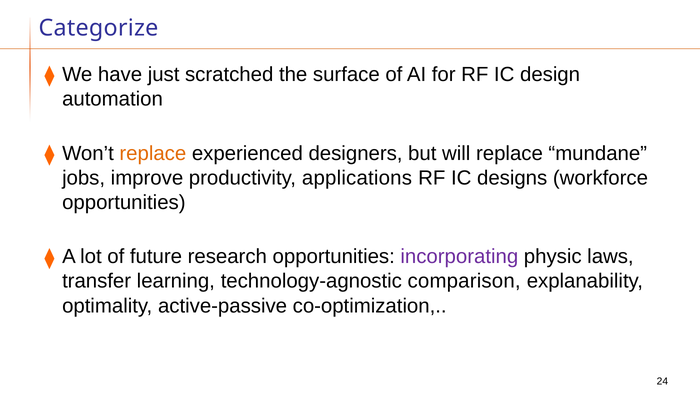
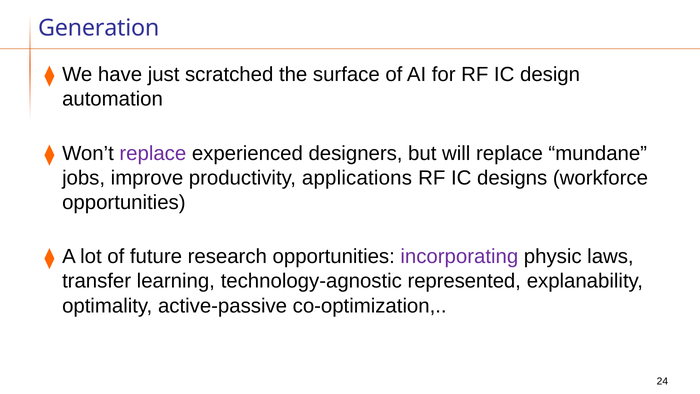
Categorize: Categorize -> Generation
replace at (153, 153) colour: orange -> purple
comparison: comparison -> represented
